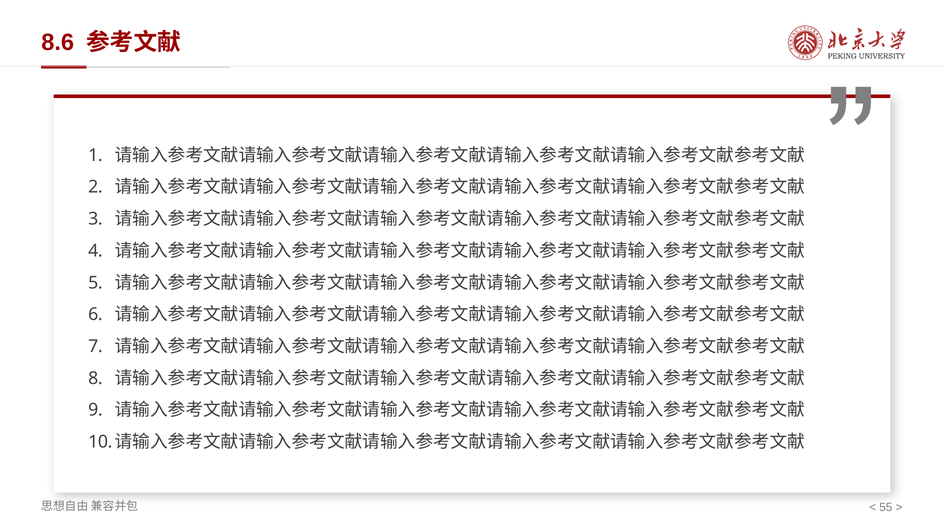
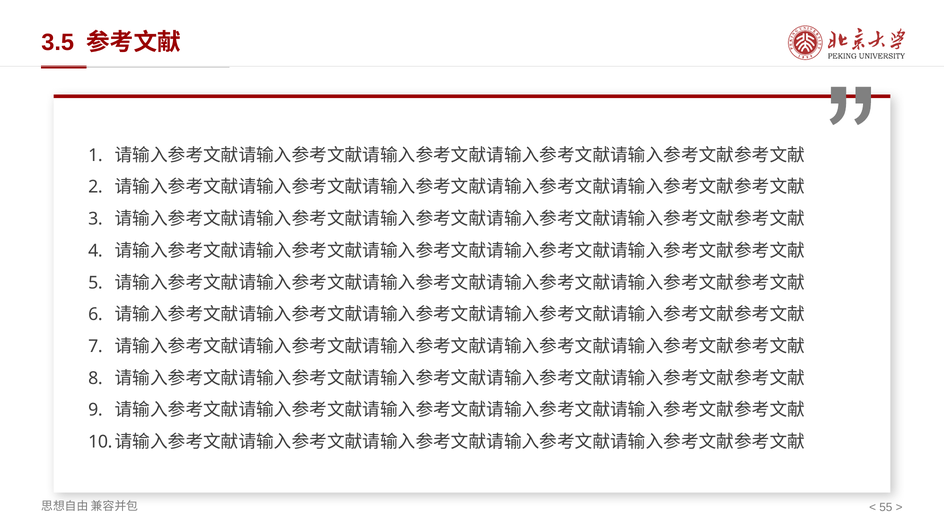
8.6: 8.6 -> 3.5
